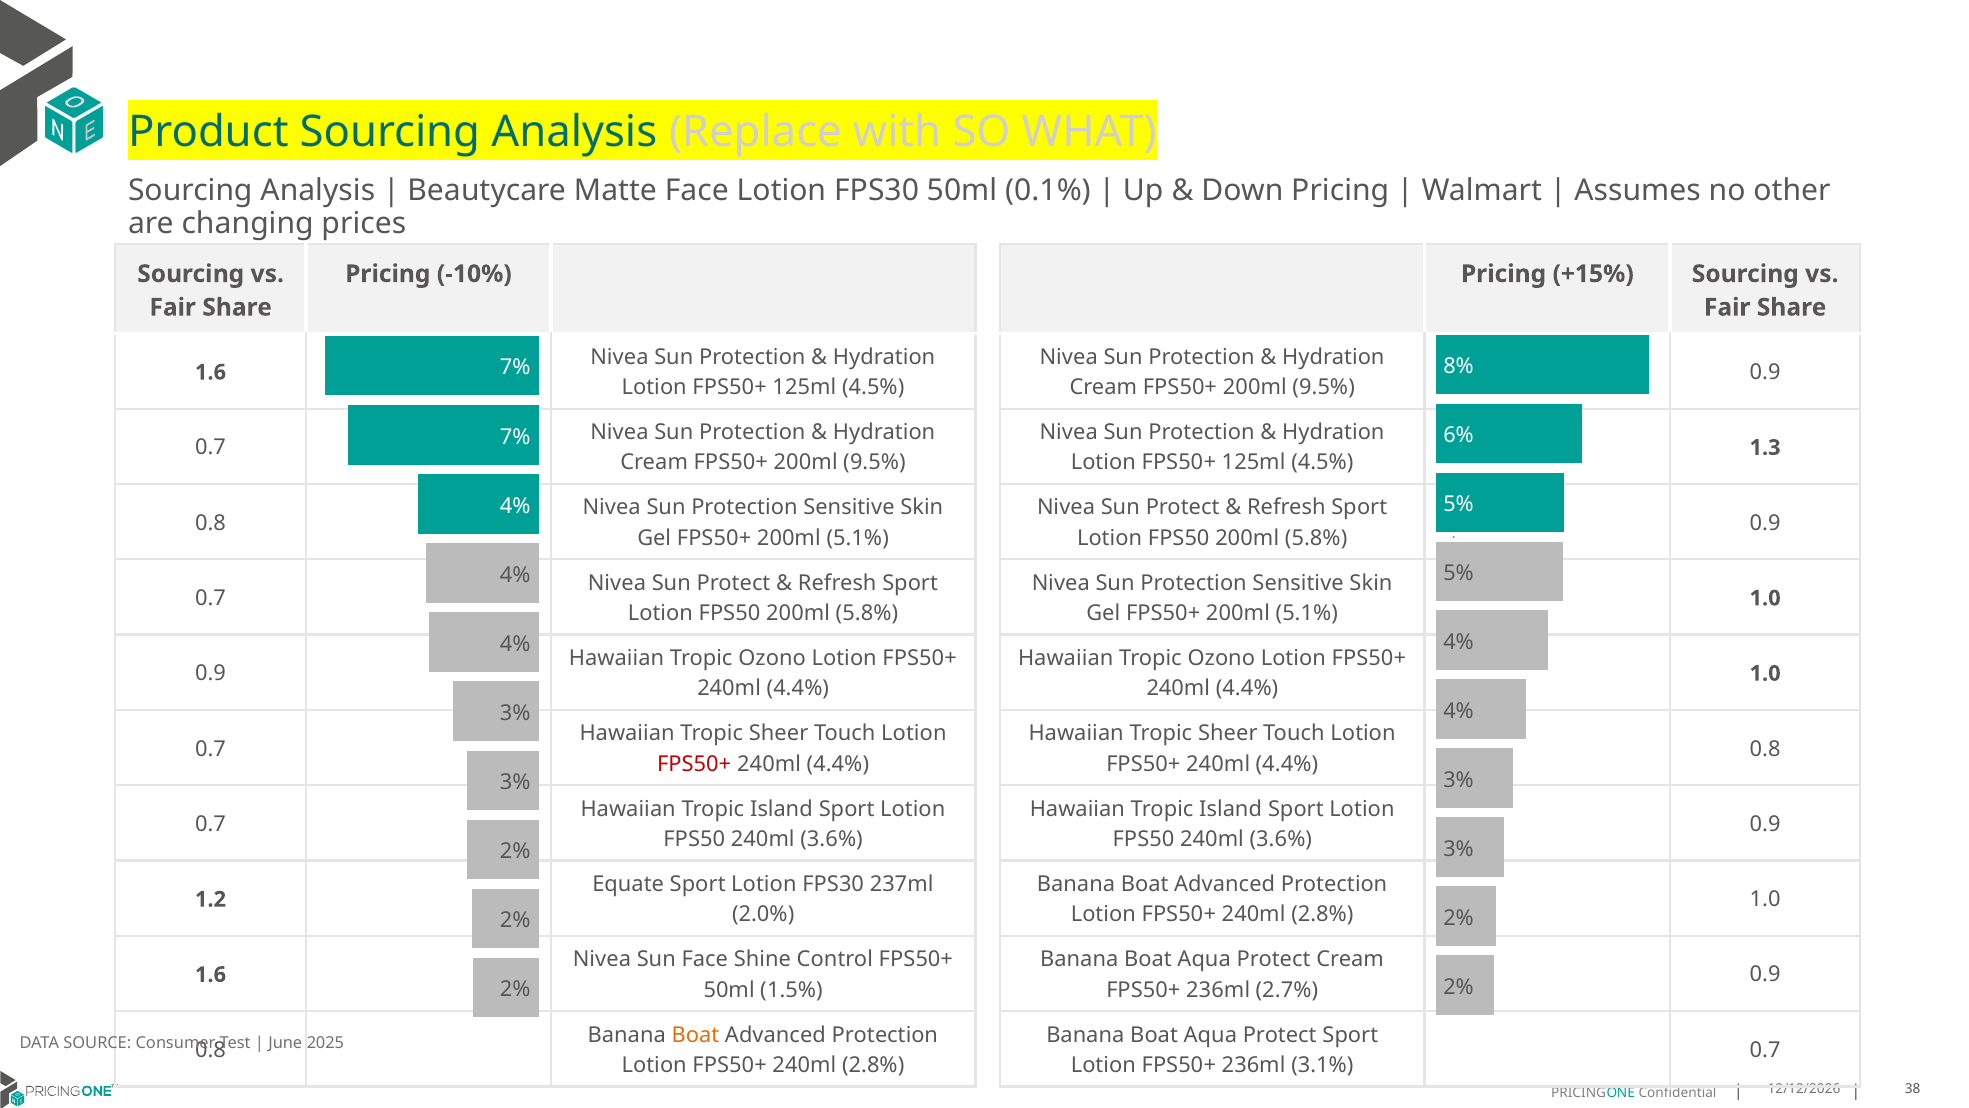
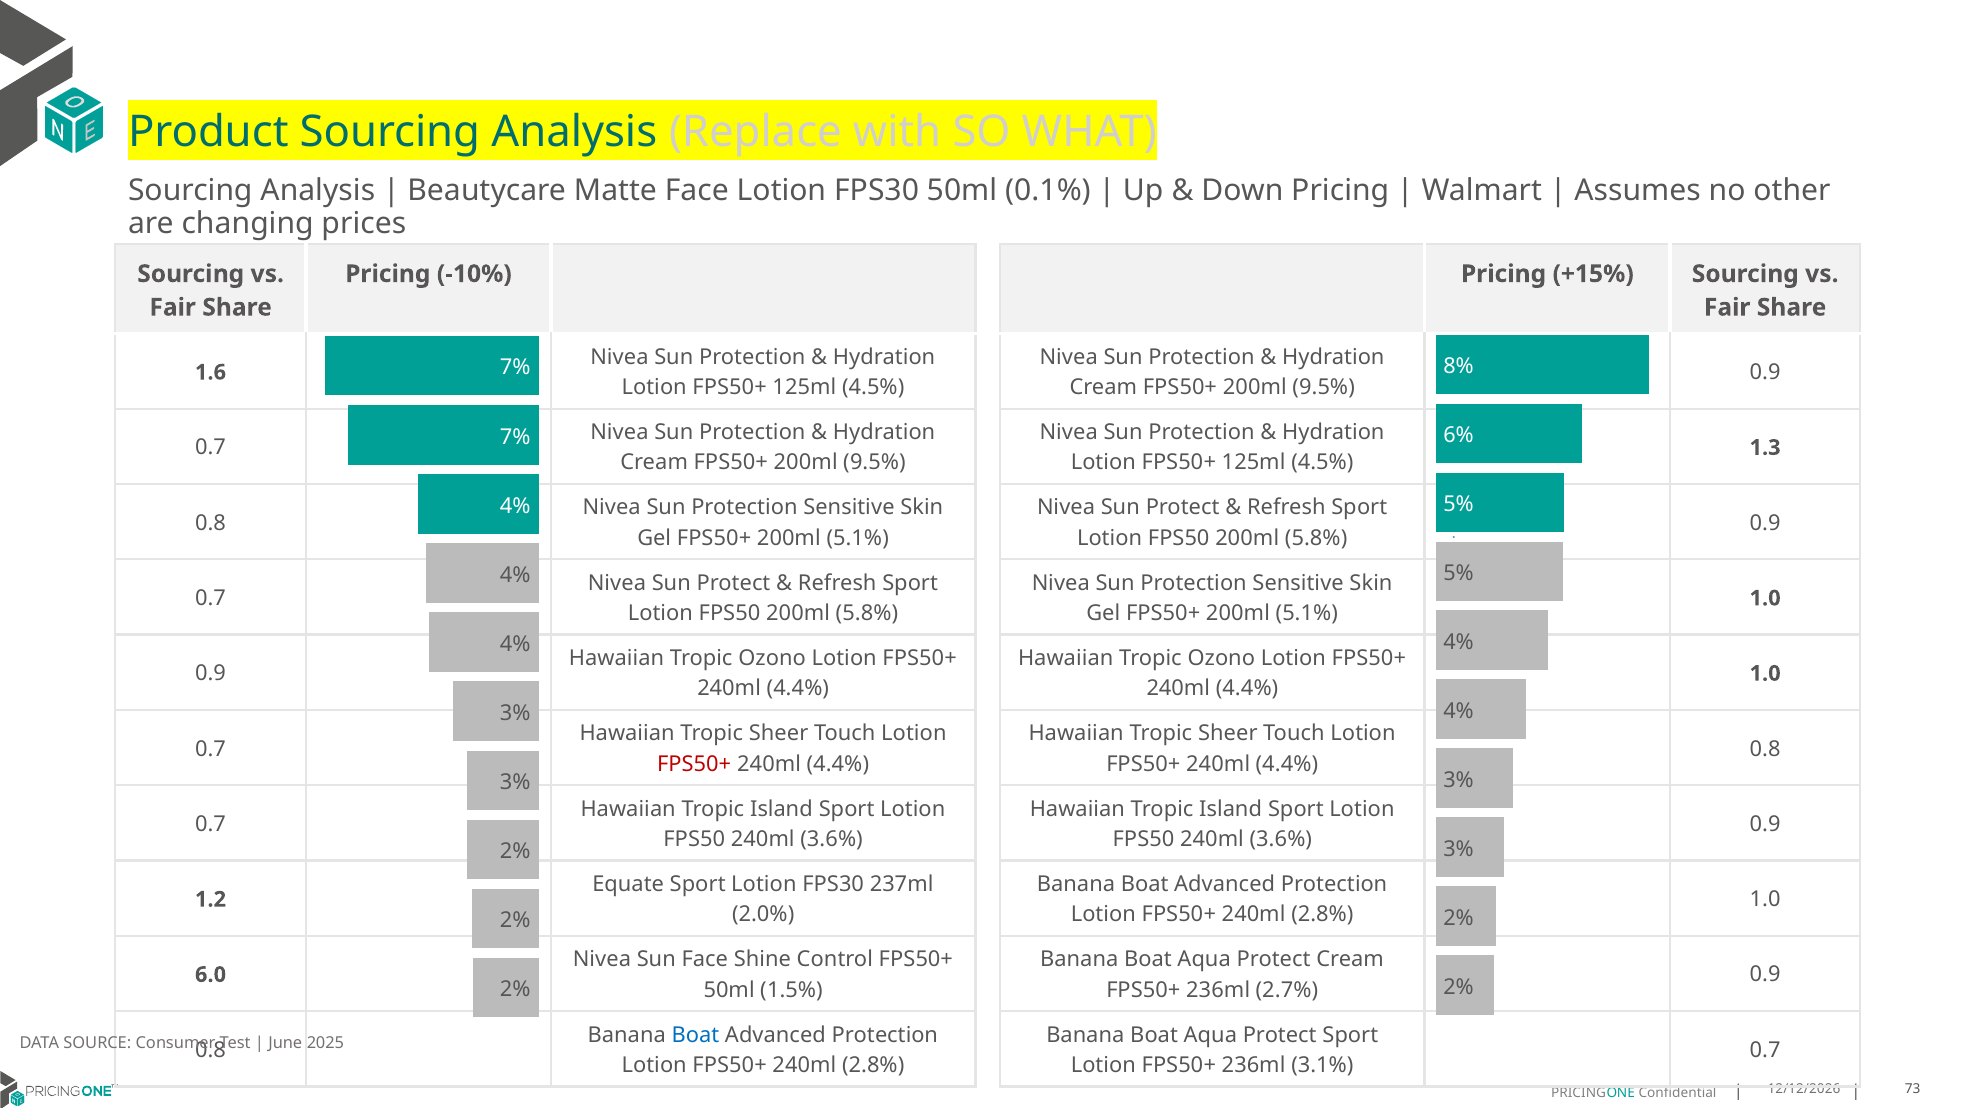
1.6 at (211, 974): 1.6 -> 6.0
Boat at (695, 1034) colour: orange -> blue
38: 38 -> 73
